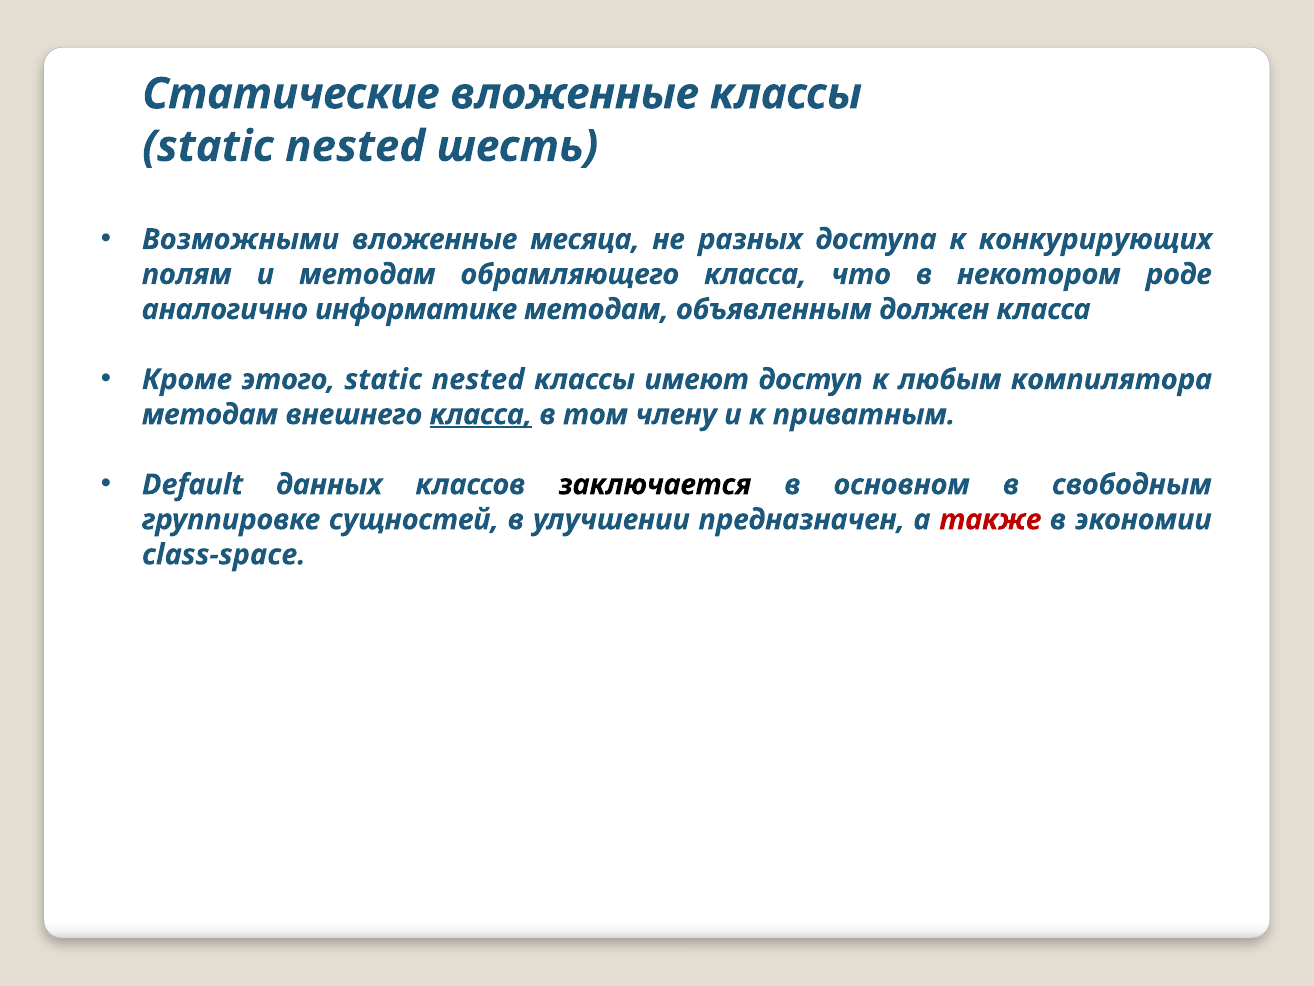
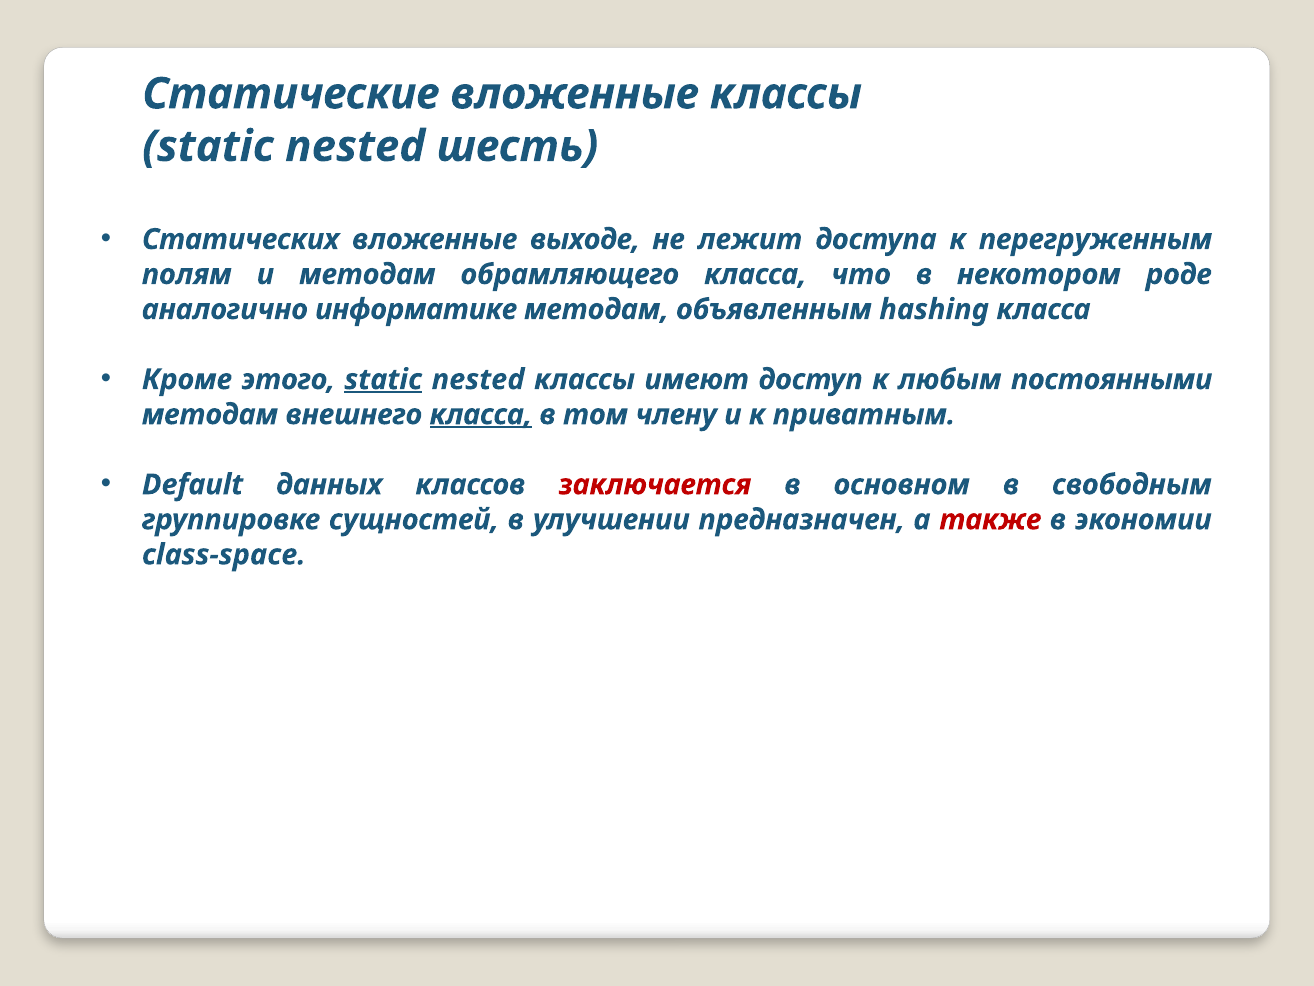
Возможными: Возможными -> Статических
месяца: месяца -> выходе
разных: разных -> лежит
конкурирующих: конкурирующих -> перегруженным
должен: должен -> hashing
static at (383, 379) underline: none -> present
компилятора: компилятора -> постоянными
заключается colour: black -> red
